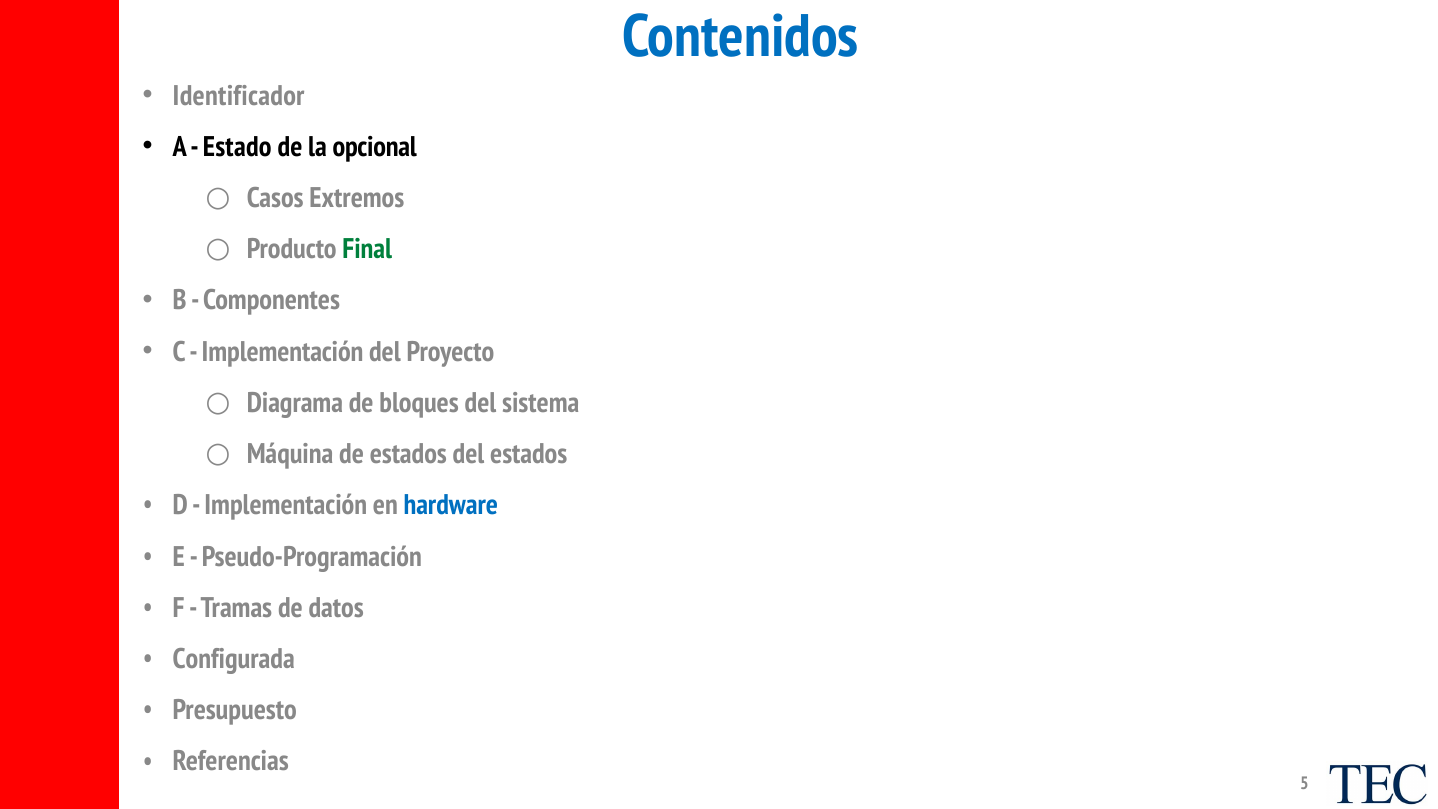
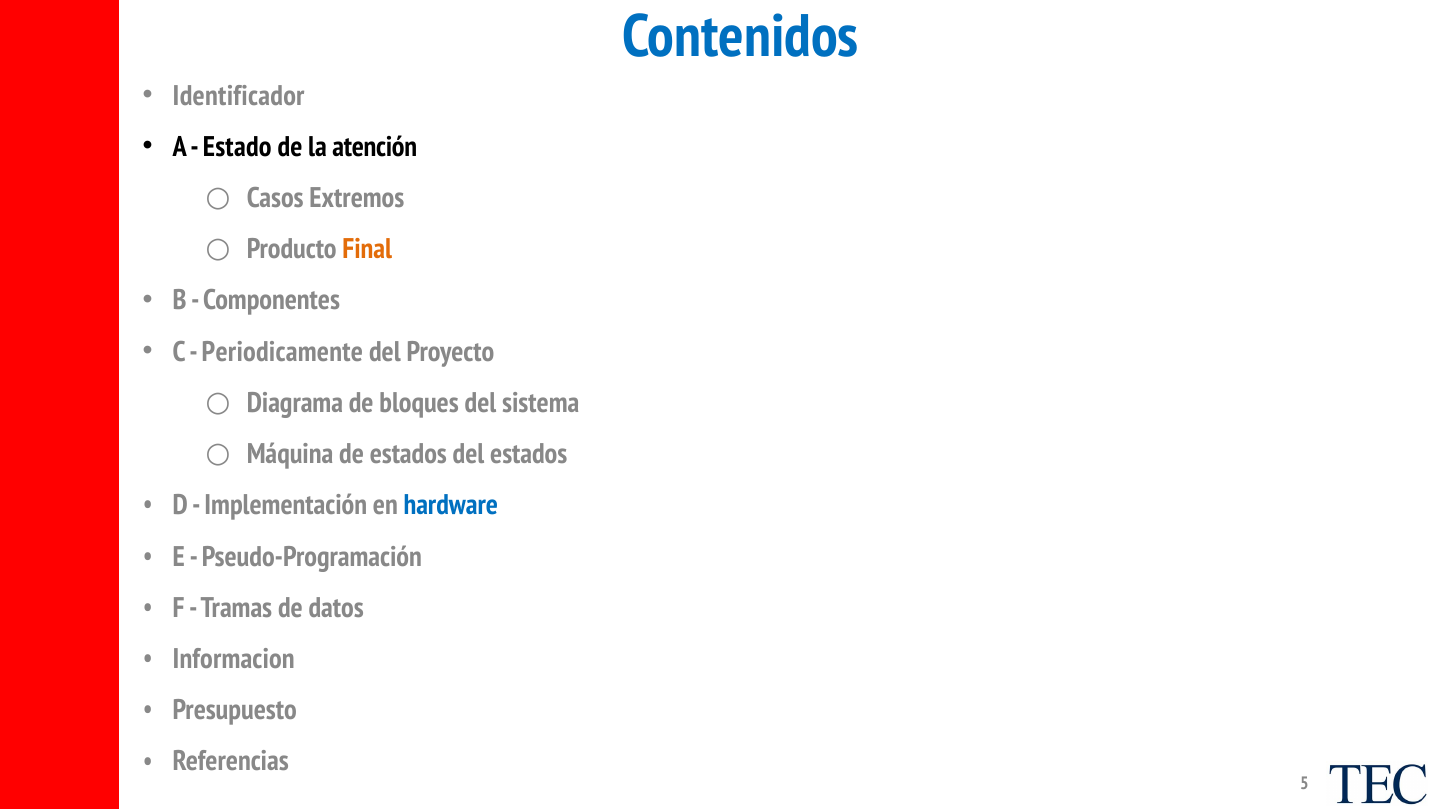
opcional: opcional -> atención
Final colour: green -> orange
Implementación at (283, 352): Implementación -> Periodicamente
Configurada: Configurada -> Informacion
